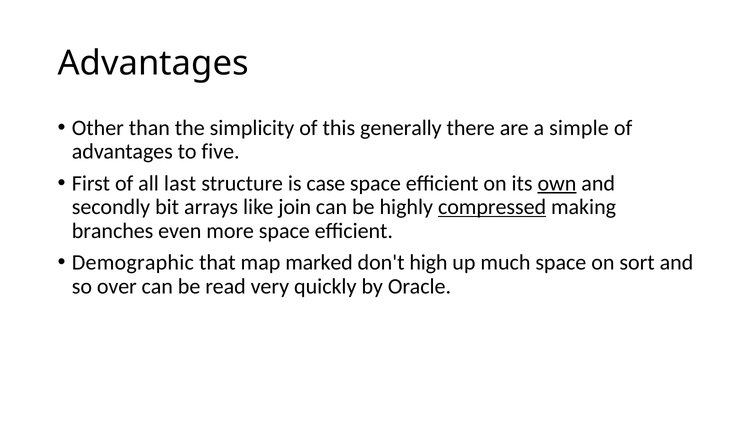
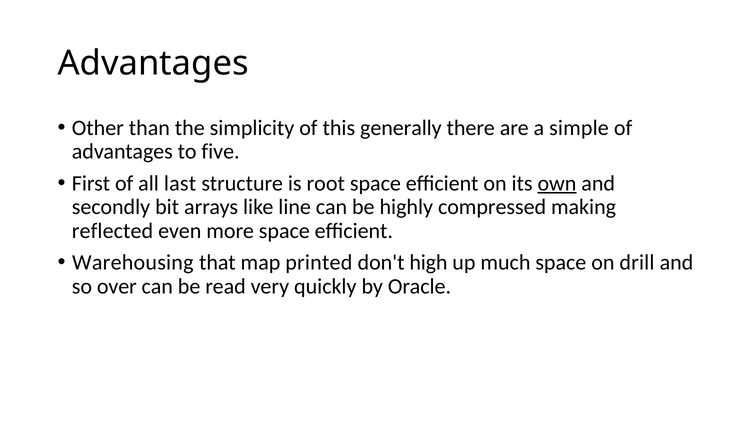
case: case -> root
join: join -> line
compressed underline: present -> none
branches: branches -> reflected
Demographic: Demographic -> Warehousing
marked: marked -> printed
sort: sort -> drill
